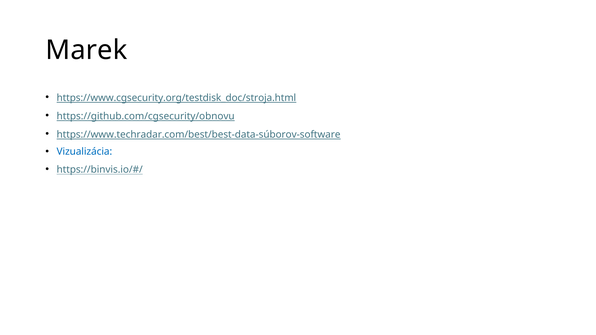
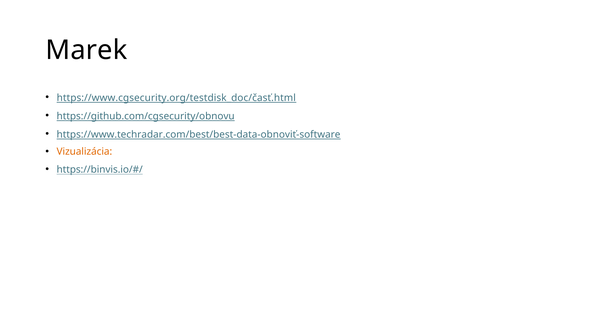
https://www.cgsecurity.org/testdisk_doc/stroja.html: https://www.cgsecurity.org/testdisk_doc/stroja.html -> https://www.cgsecurity.org/testdisk_doc/časť.html
https://www.techradar.com/best/best-data-súborov-software: https://www.techradar.com/best/best-data-súborov-software -> https://www.techradar.com/best/best-data-obnoviť-software
Vizualizácia colour: blue -> orange
